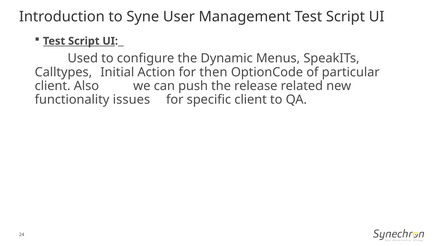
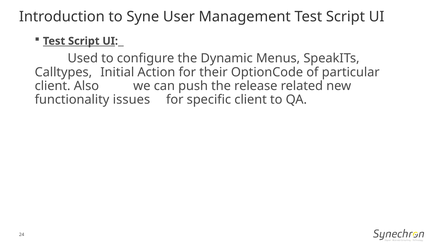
then: then -> their
